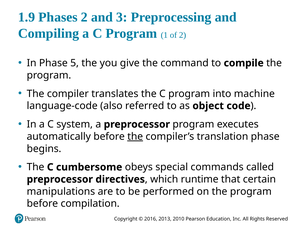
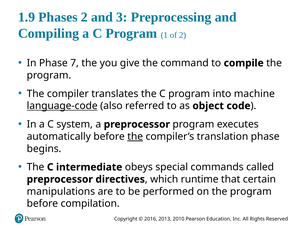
5: 5 -> 7
language-code underline: none -> present
cumbersome: cumbersome -> intermediate
